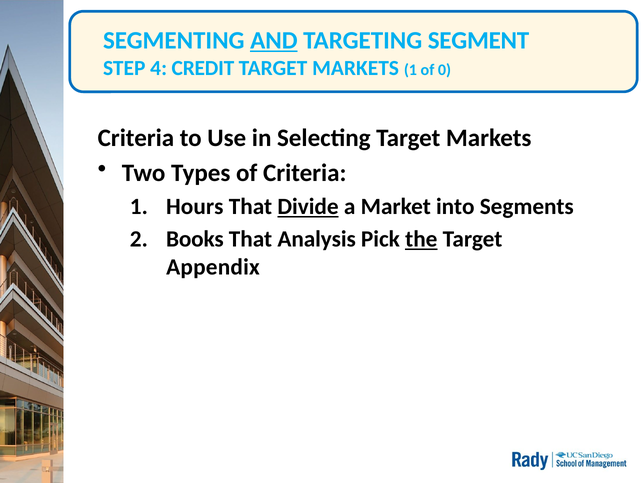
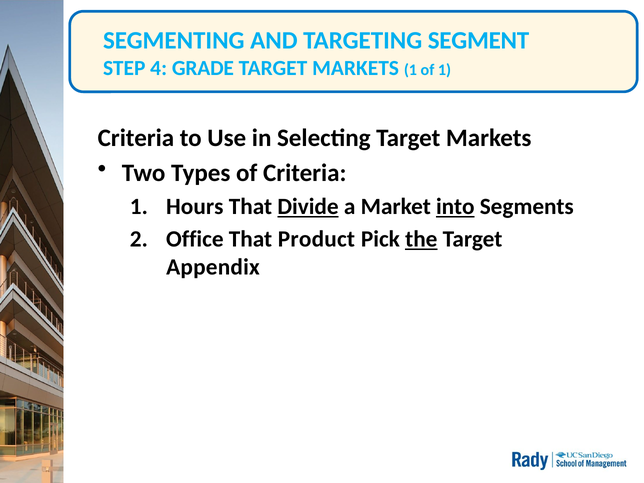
AND underline: present -> none
CREDIT: CREDIT -> GRADE
of 0: 0 -> 1
into underline: none -> present
Books: Books -> Office
Analysis: Analysis -> Product
